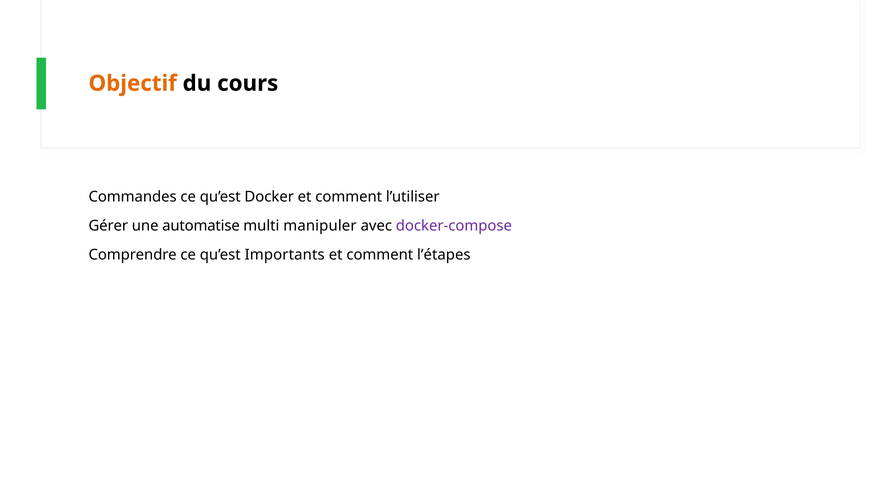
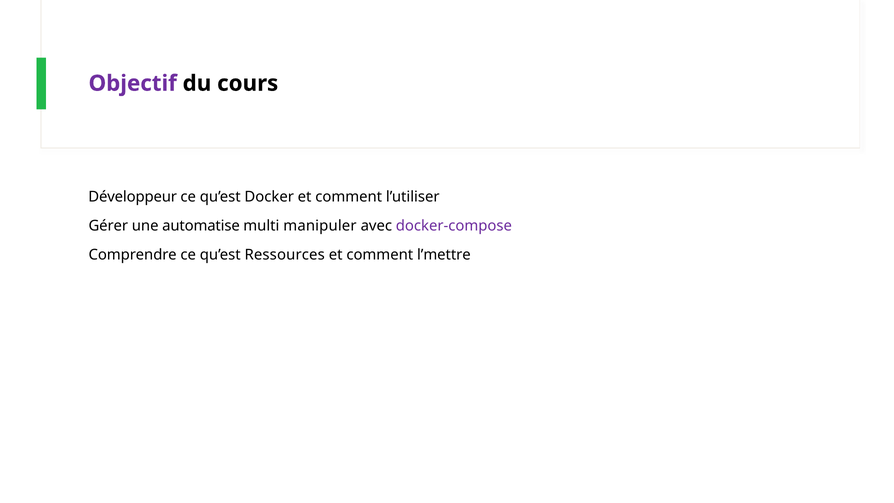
Objectif colour: orange -> purple
Commandes: Commandes -> Développeur
Importants: Importants -> Ressources
l’étapes: l’étapes -> l’mettre
